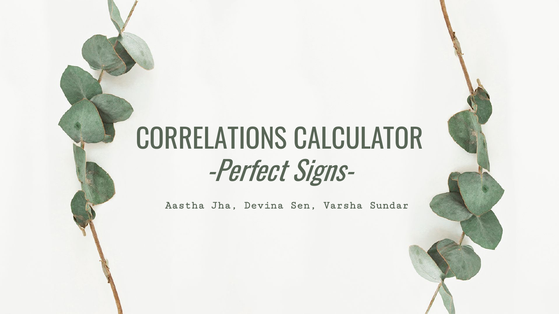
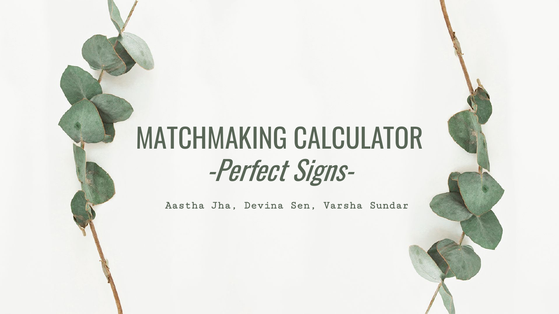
CORRELATIONS: CORRELATIONS -> MATCHMAKING
